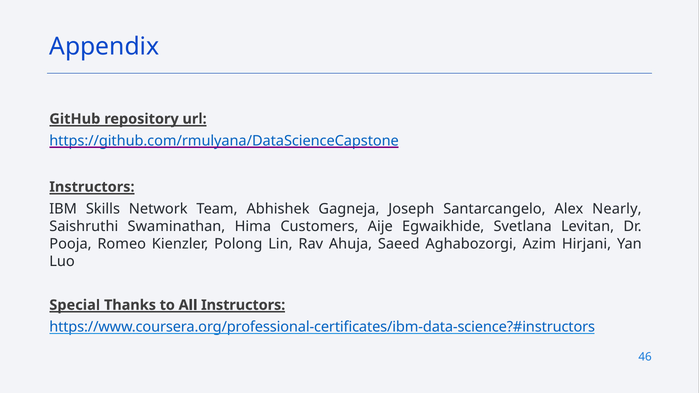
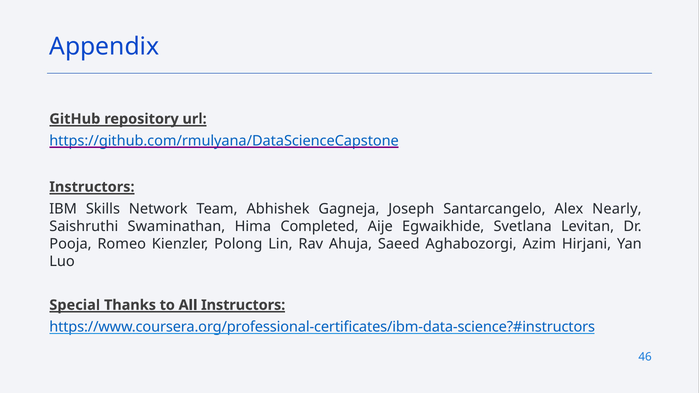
Customers: Customers -> Completed
